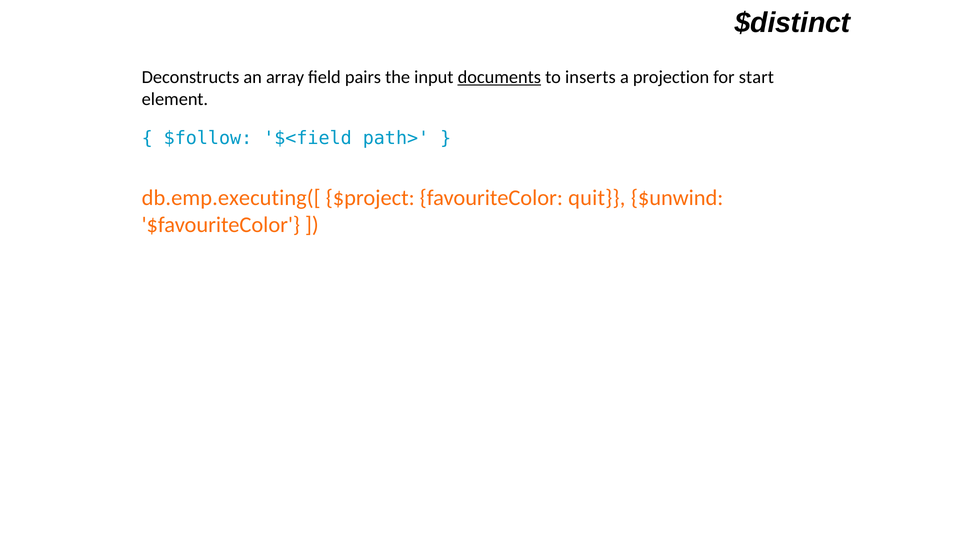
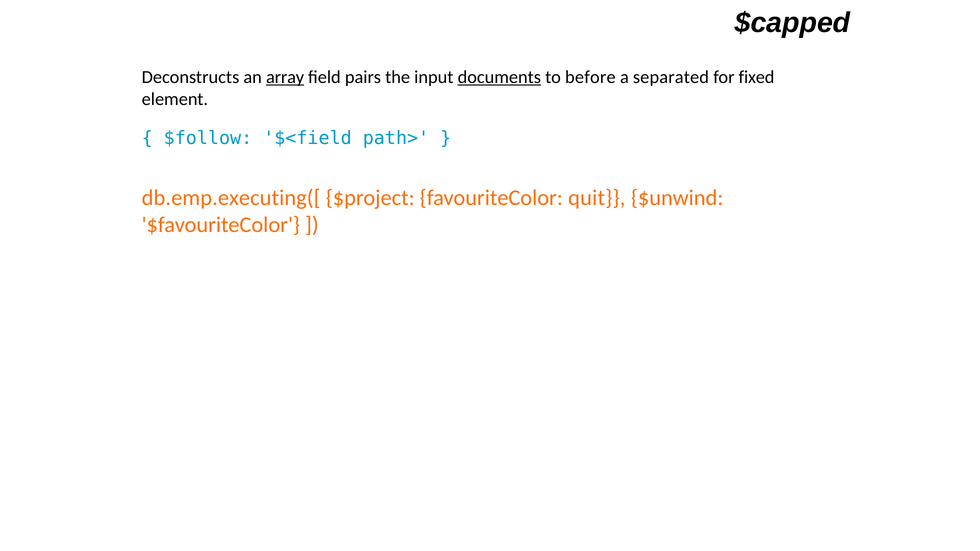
$distinct: $distinct -> $capped
array underline: none -> present
inserts: inserts -> before
projection: projection -> separated
start: start -> fixed
